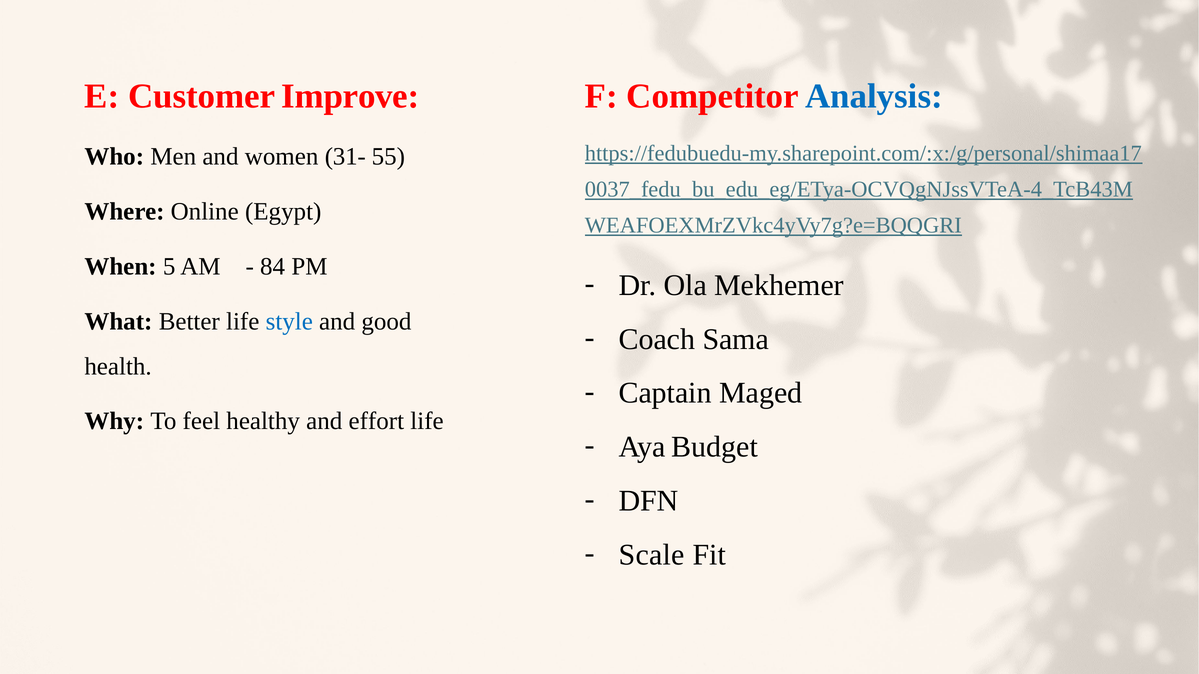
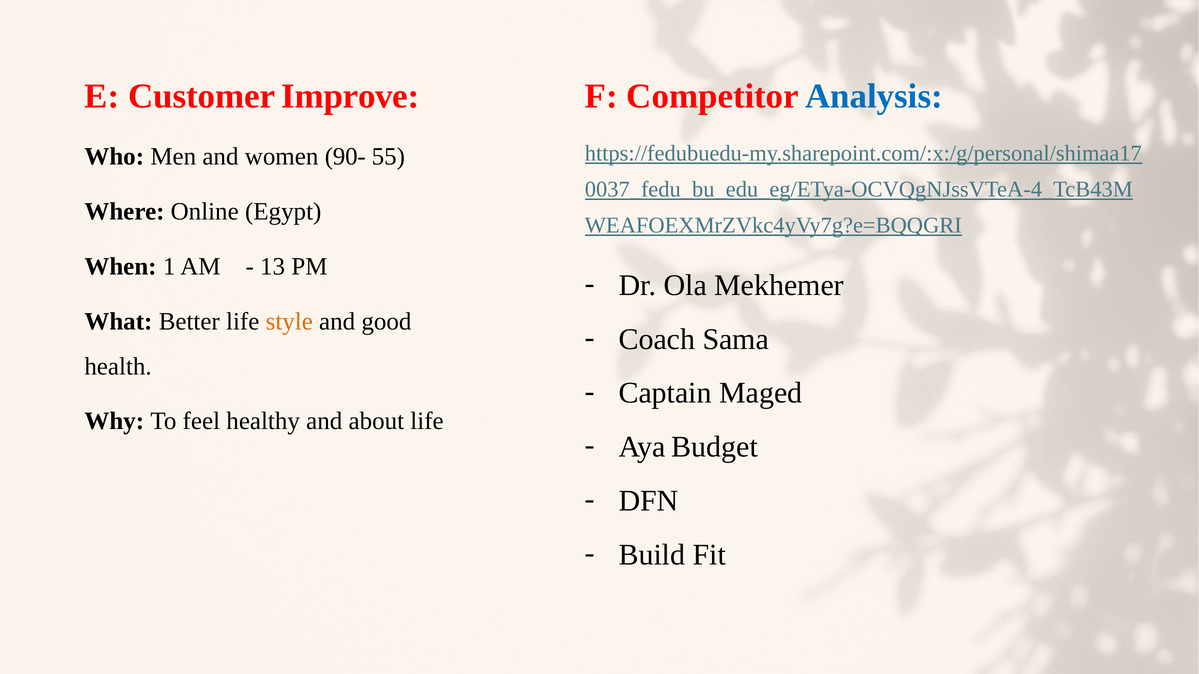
31-: 31- -> 90-
5: 5 -> 1
84: 84 -> 13
style colour: blue -> orange
effort: effort -> about
Scale: Scale -> Build
